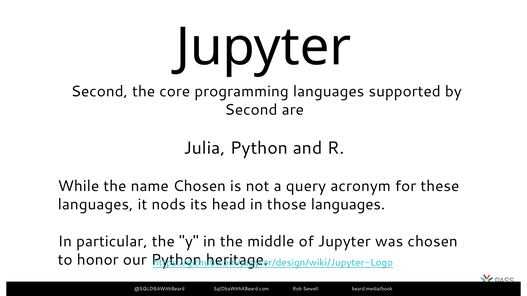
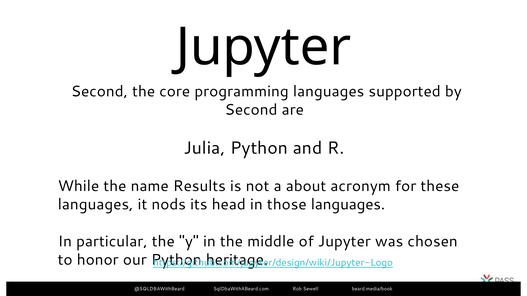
name Chosen: Chosen -> Results
query: query -> about
